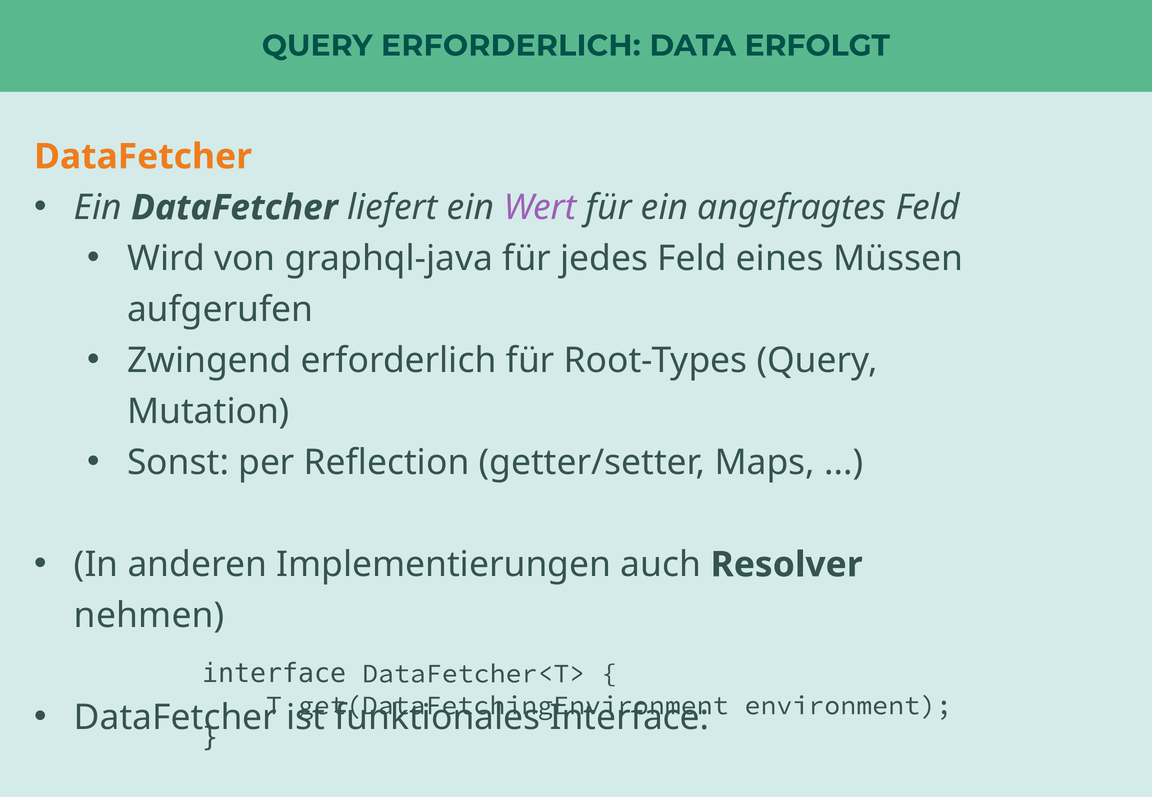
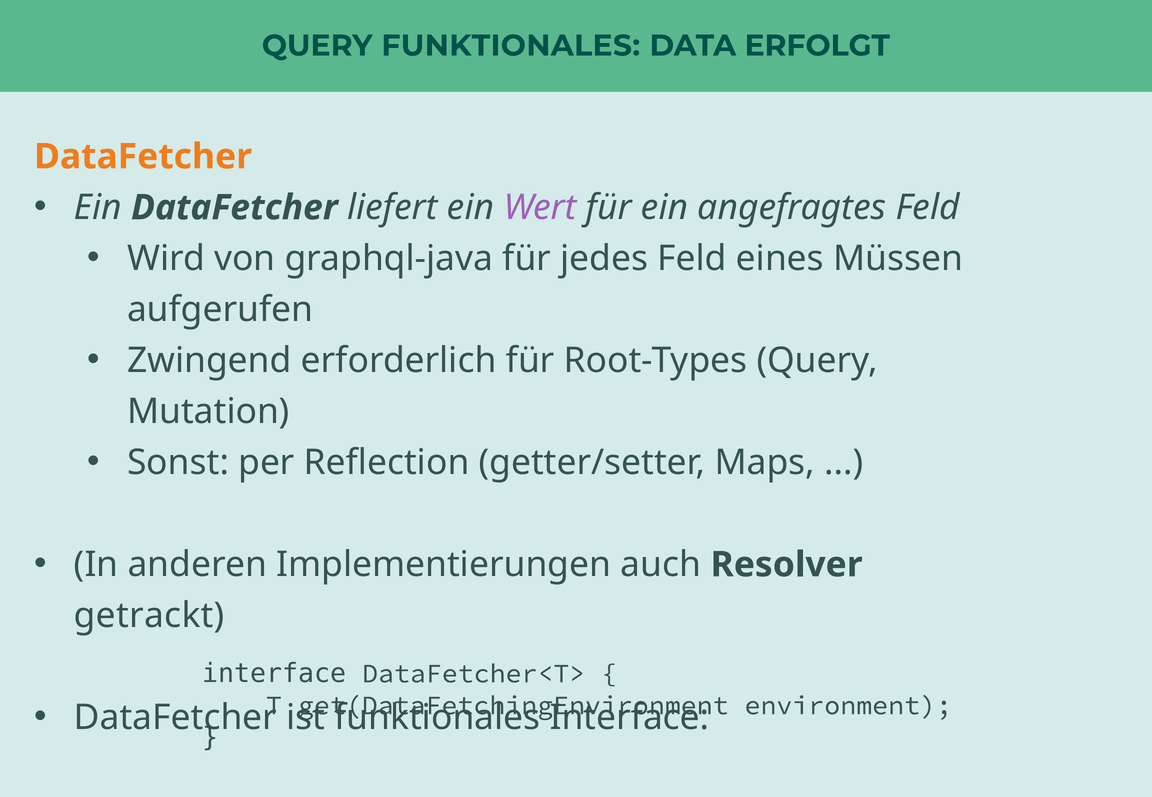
QUERY ERFORDERLICH: ERFORDERLICH -> FUNKTIONALES
nehmen: nehmen -> getrackt
